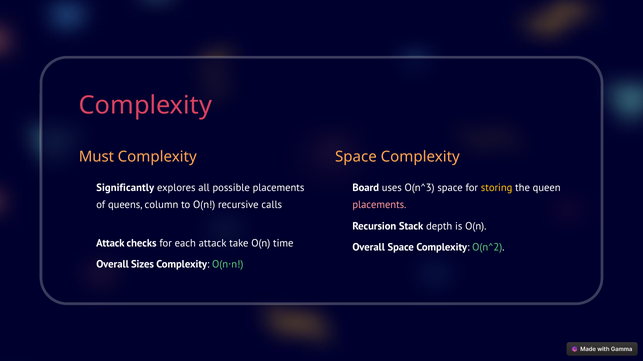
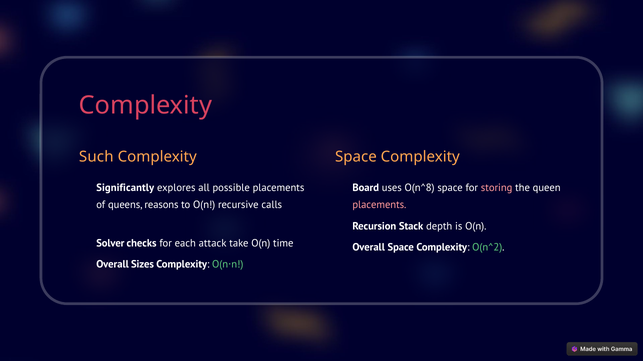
Must: Must -> Such
O(n^3: O(n^3 -> O(n^8
storing colour: yellow -> pink
column: column -> reasons
Attack at (110, 244): Attack -> Solver
